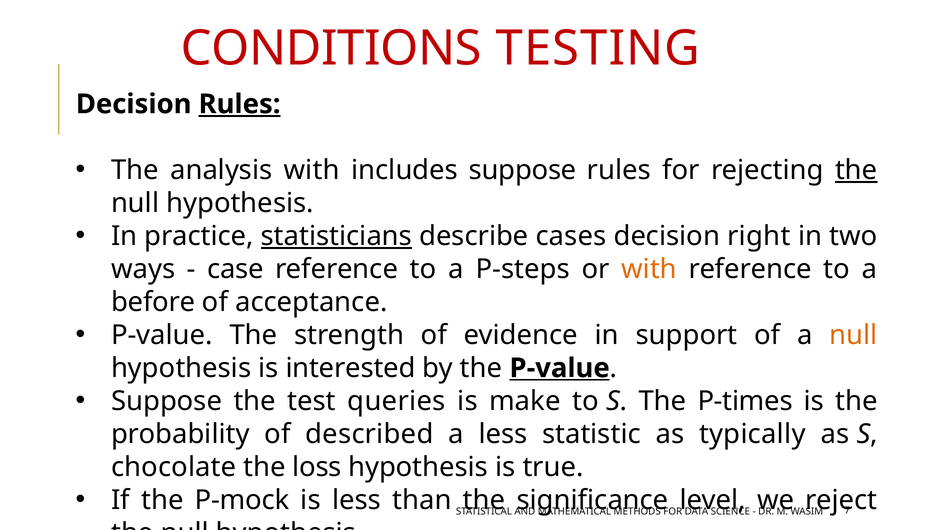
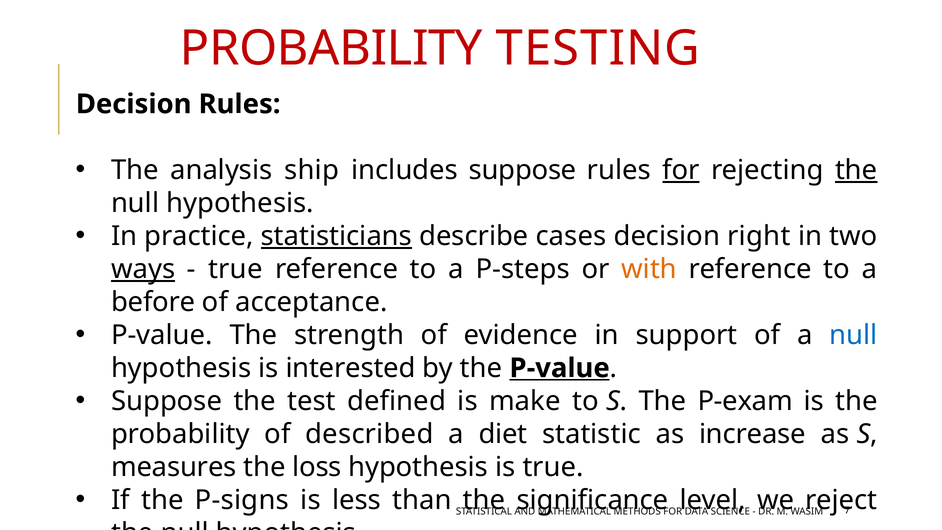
CONDITIONS at (331, 48): CONDITIONS -> PROBABILITY
Rules at (240, 104) underline: present -> none
analysis with: with -> ship
for at (681, 170) underline: none -> present
ways underline: none -> present
case at (236, 269): case -> true
null at (854, 335) colour: orange -> blue
queries: queries -> defined
P-times: P-times -> P-exam
a less: less -> diet
typically: typically -> increase
chocolate: chocolate -> measures
P-mock: P-mock -> P-signs
